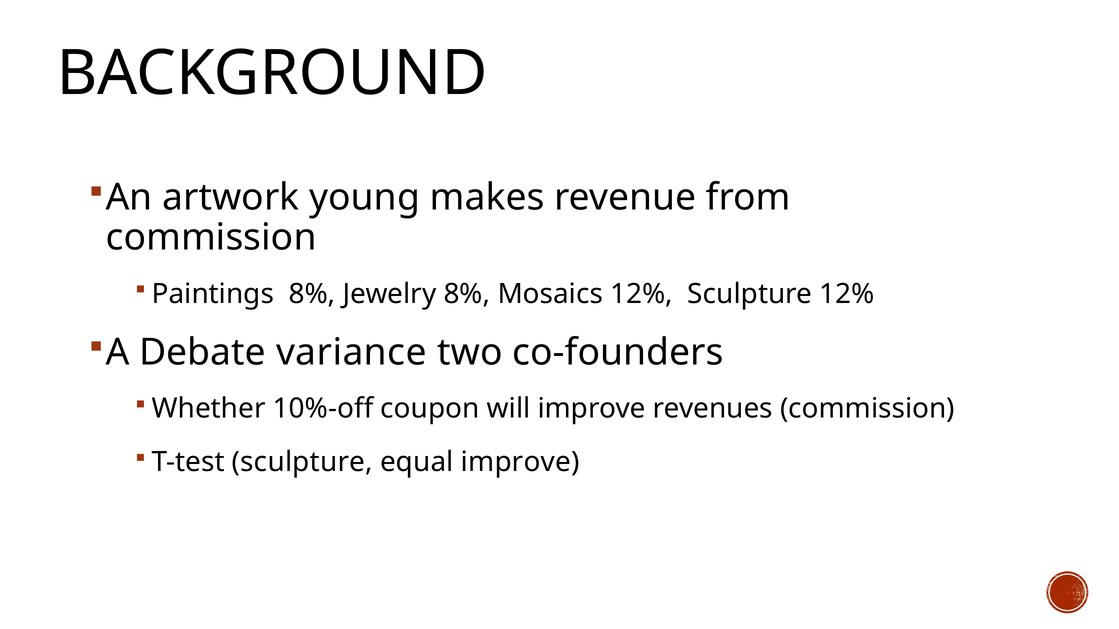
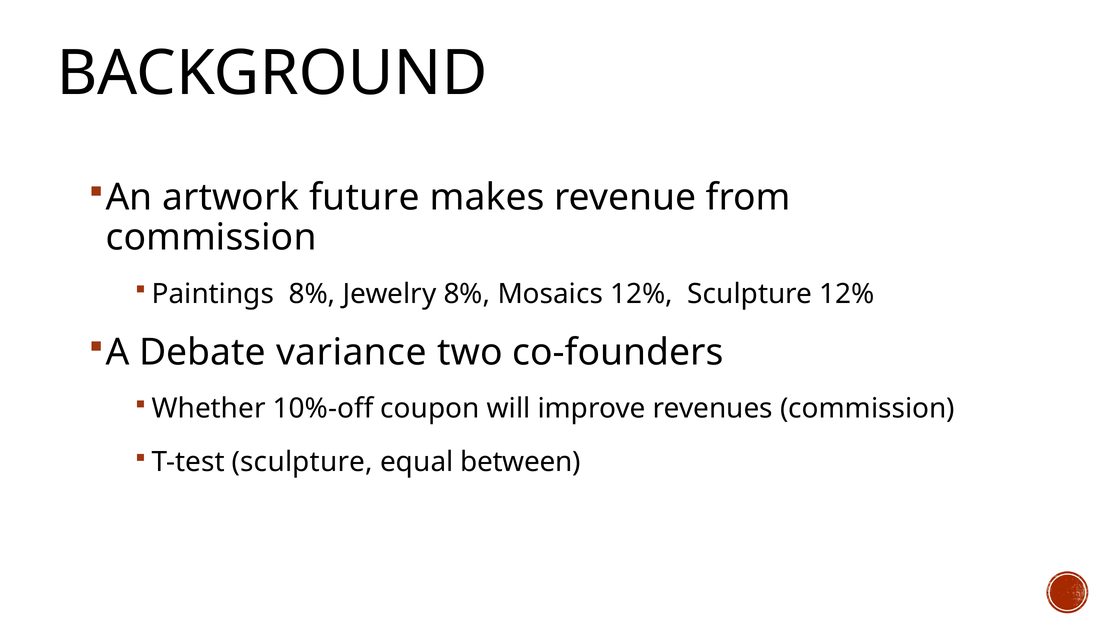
young: young -> future
equal improve: improve -> between
